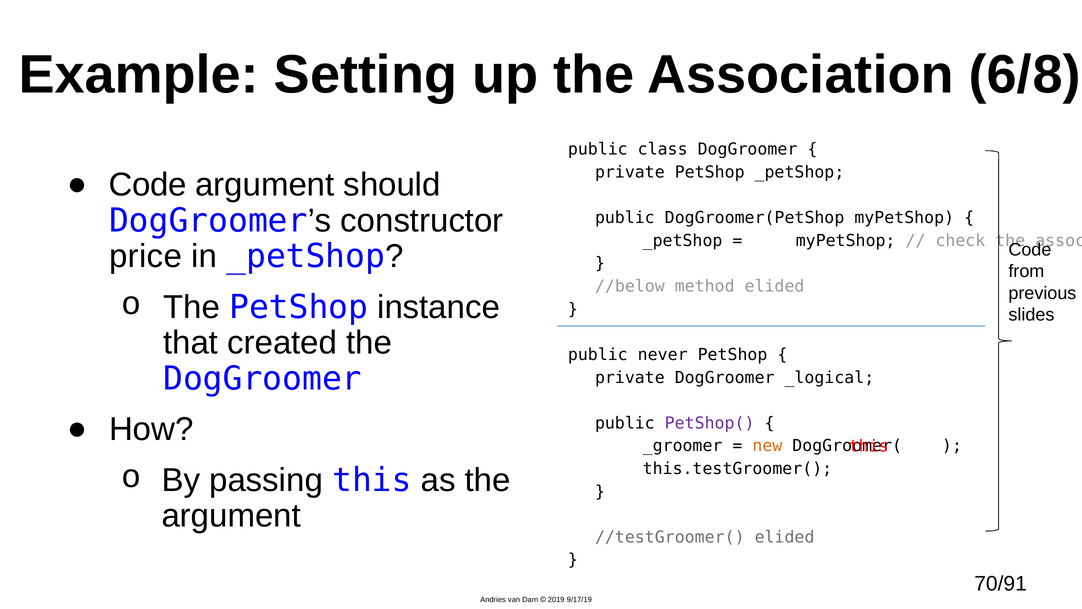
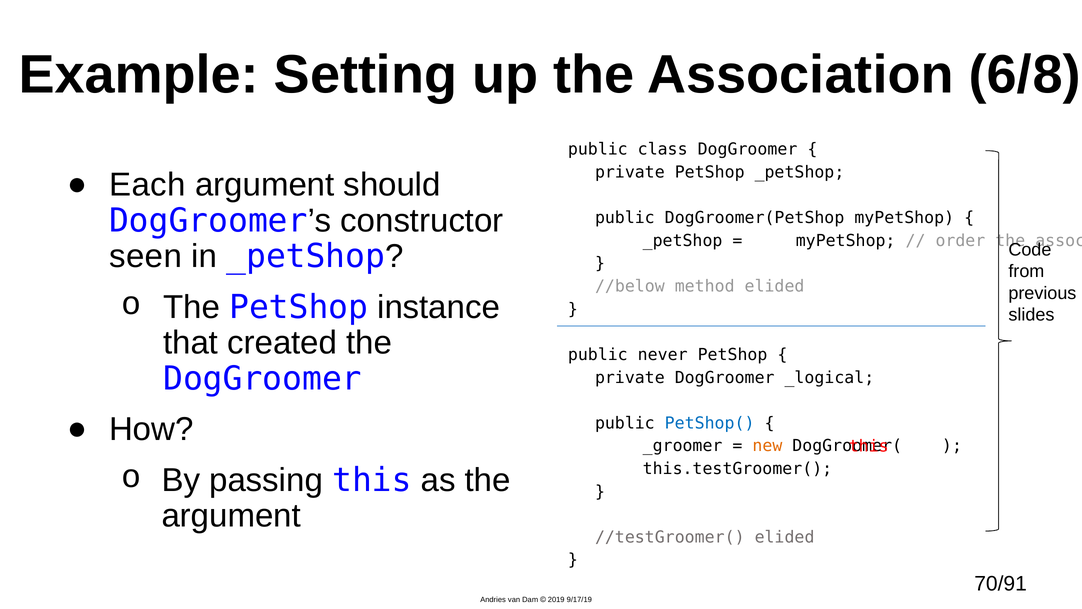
Code at (148, 185): Code -> Each
check: check -> order
price: price -> seen
PetShop( colour: purple -> blue
